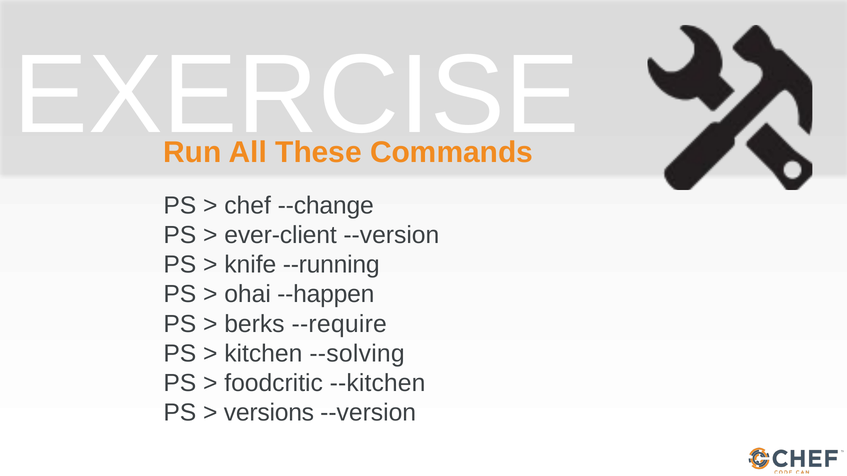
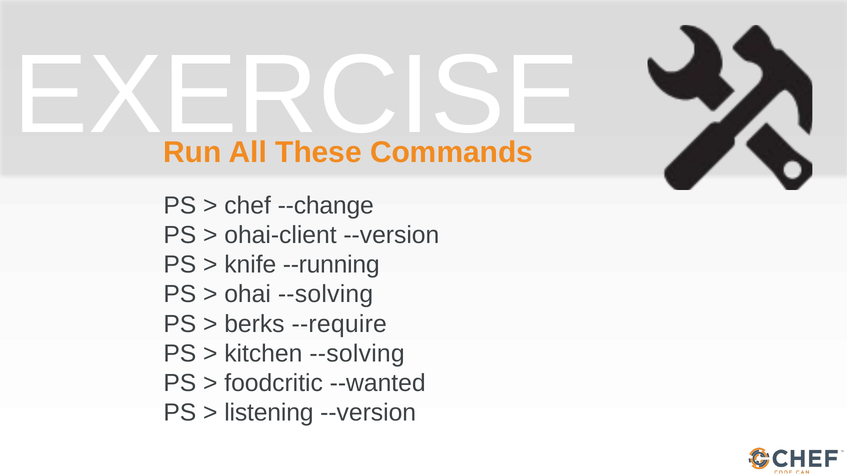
ever-client: ever-client -> ohai-client
ohai --happen: --happen -> --solving
--kitchen: --kitchen -> --wanted
versions: versions -> listening
